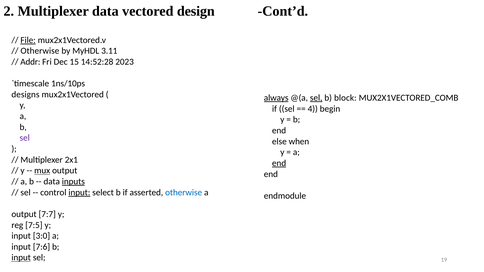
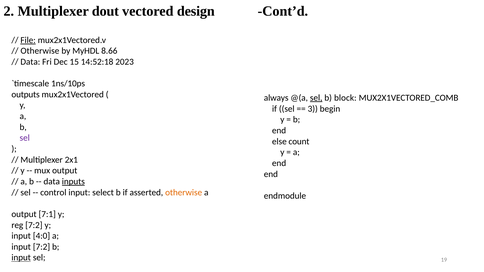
Multiplexer data: data -> dout
3.11: 3.11 -> 8.66
Addr at (30, 62): Addr -> Data
14:52:28: 14:52:28 -> 14:52:18
designs: designs -> outputs
always underline: present -> none
4: 4 -> 3
when: when -> count
end at (279, 163) underline: present -> none
mux underline: present -> none
input at (79, 193) underline: present -> none
otherwise at (184, 193) colour: blue -> orange
7:7: 7:7 -> 7:1
reg 7:5: 7:5 -> 7:2
3:0: 3:0 -> 4:0
input 7:6: 7:6 -> 7:2
